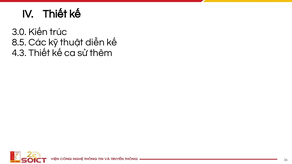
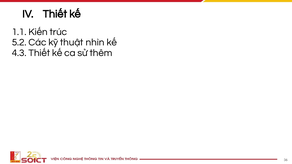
3.0: 3.0 -> 1.1
8.5: 8.5 -> 5.2
diễn: diễn -> nhìn
